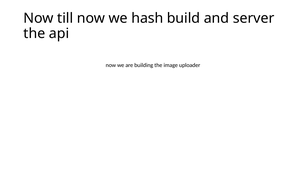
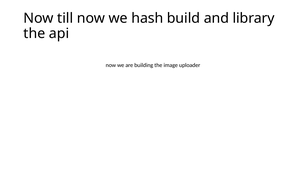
server: server -> library
